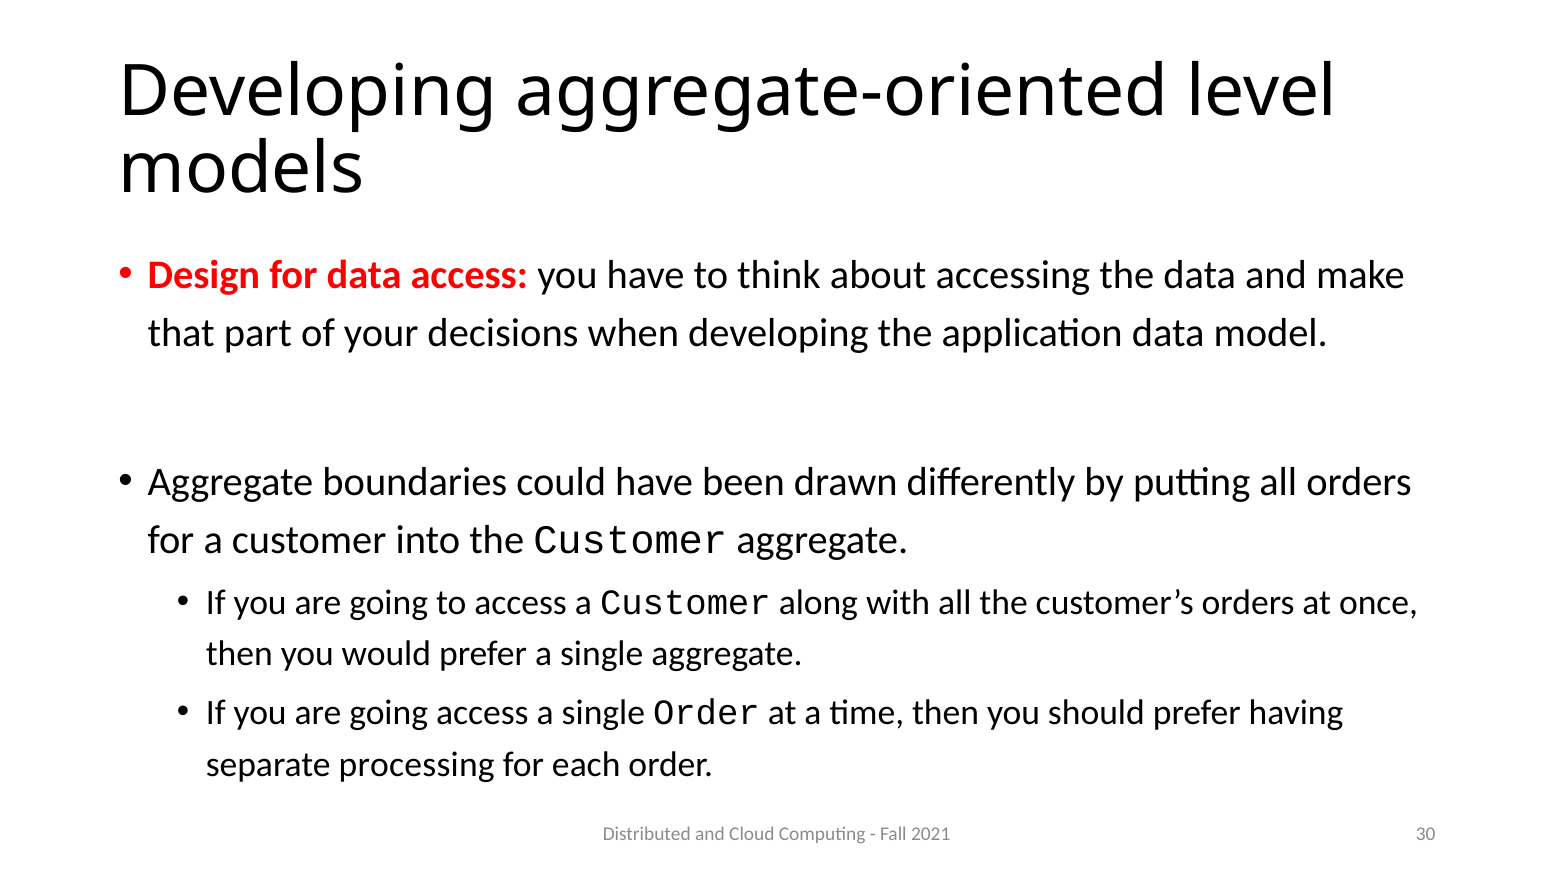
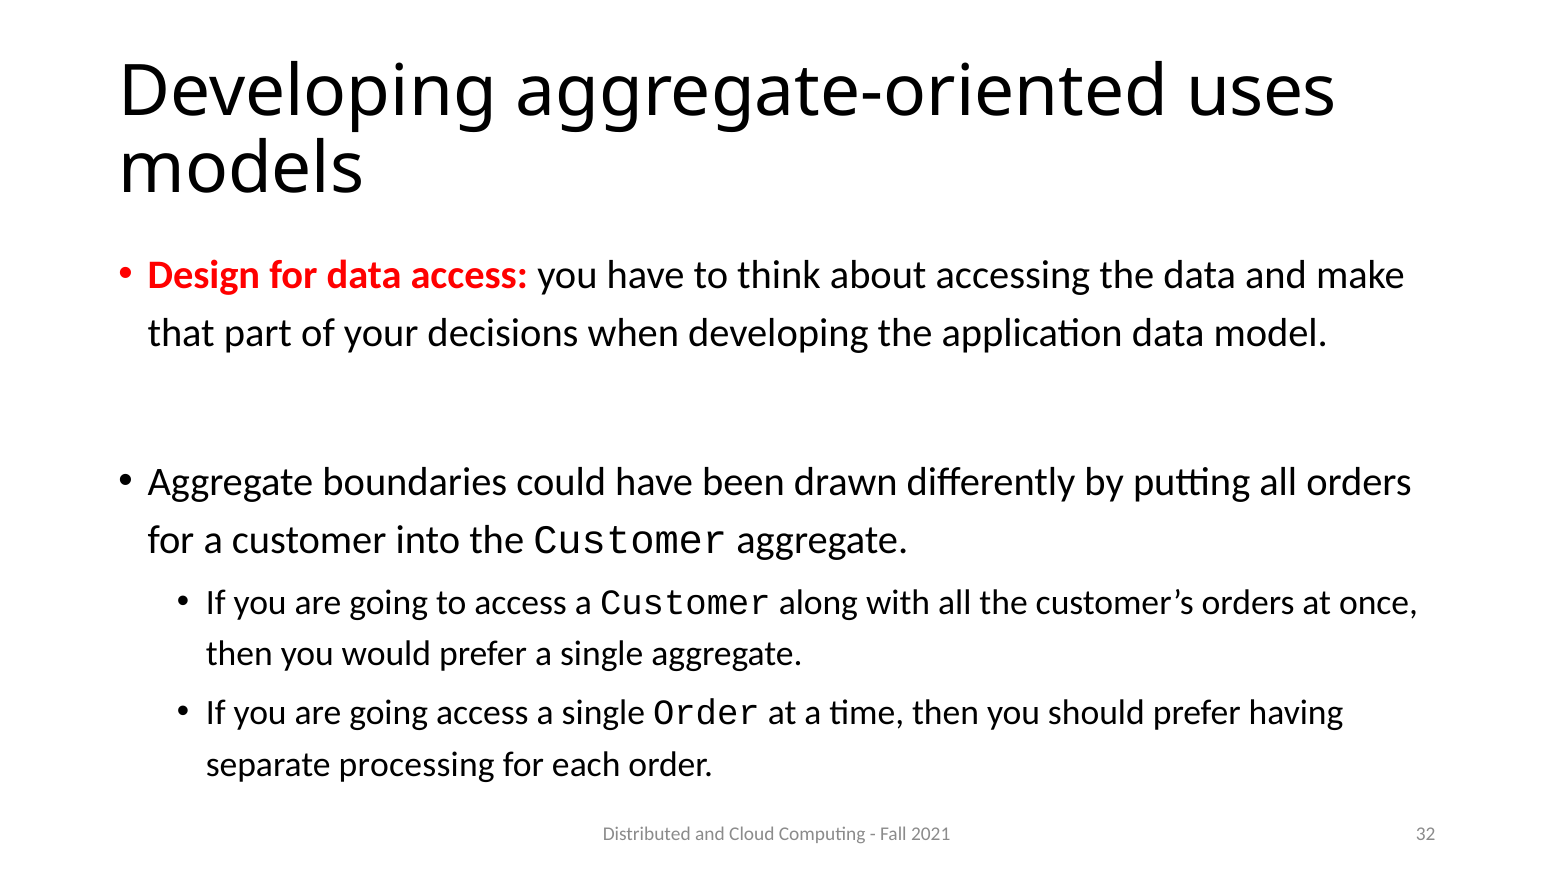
level: level -> uses
30: 30 -> 32
